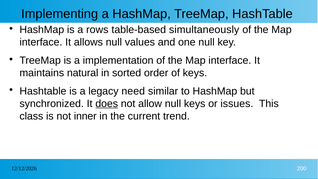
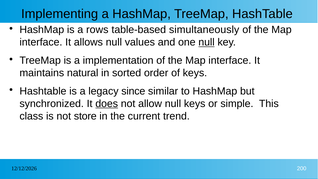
null at (207, 42) underline: none -> present
need: need -> since
issues: issues -> simple
inner: inner -> store
